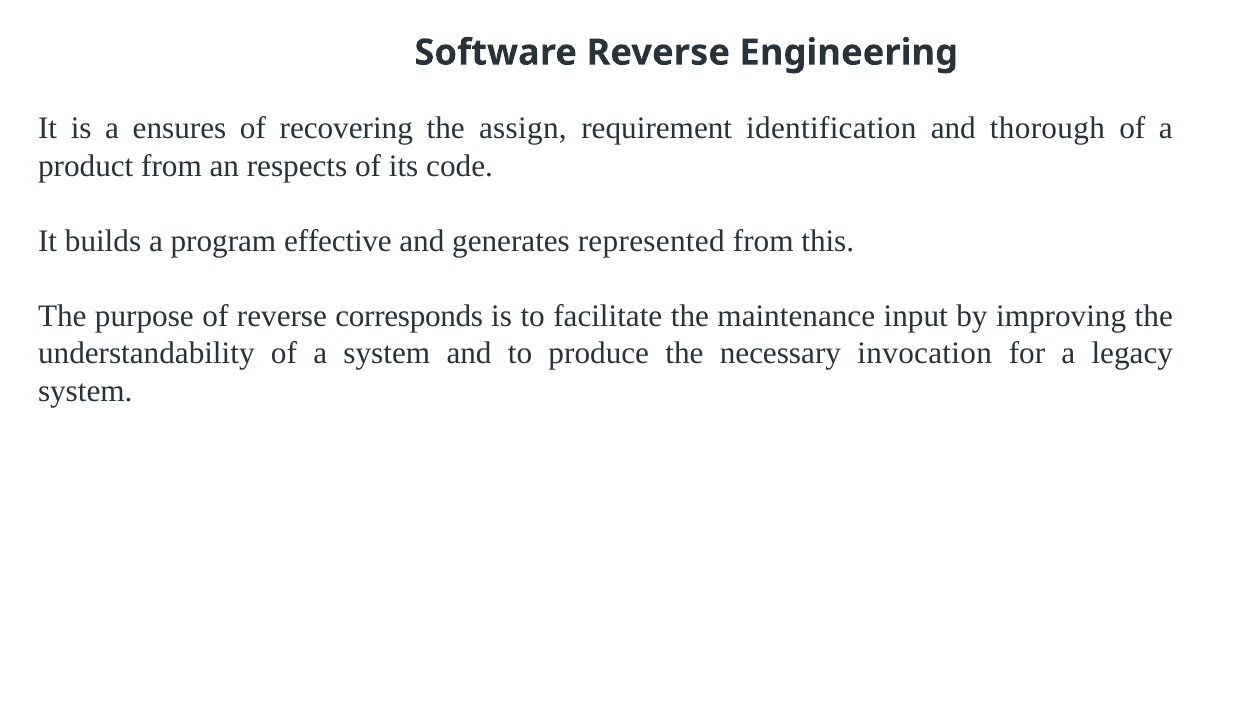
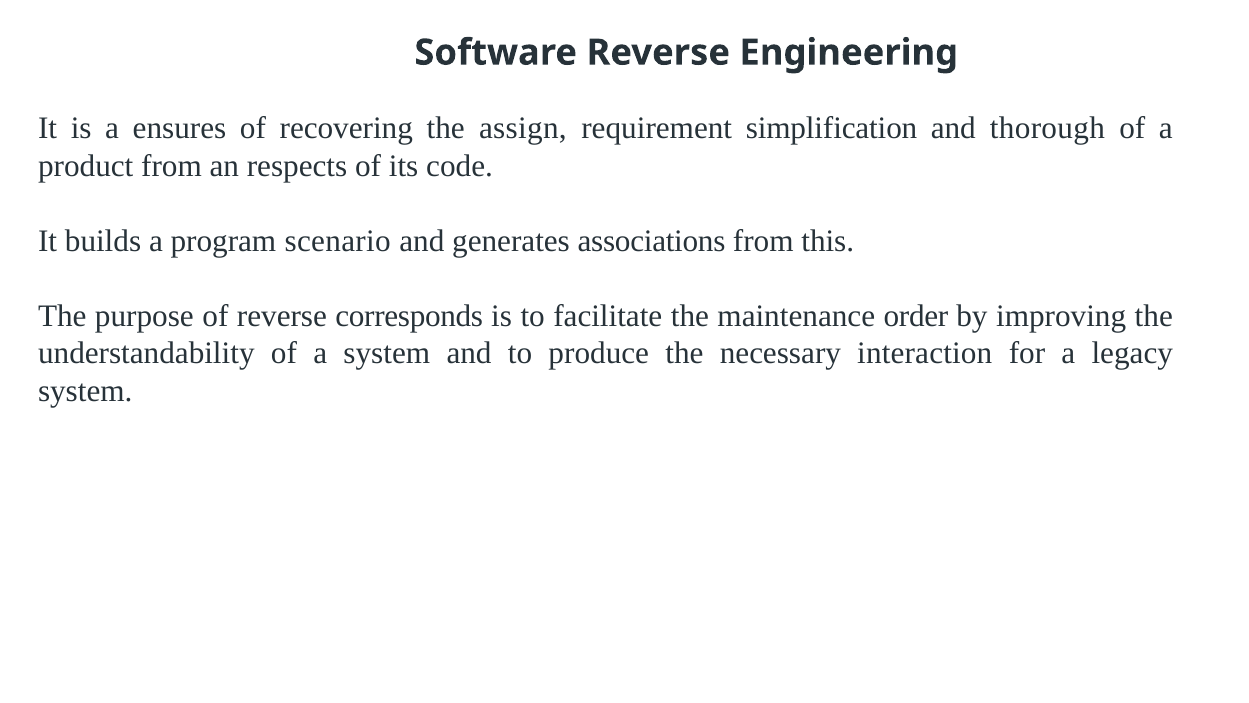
identification: identification -> simplification
effective: effective -> scenario
represented: represented -> associations
input: input -> order
invocation: invocation -> interaction
